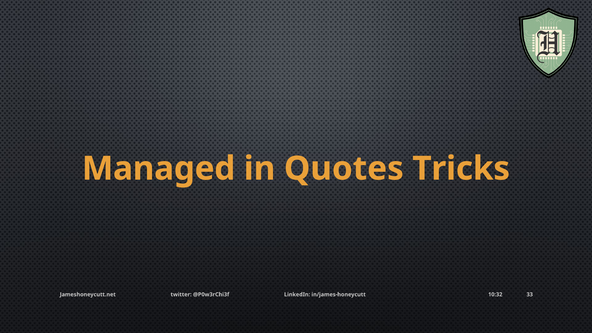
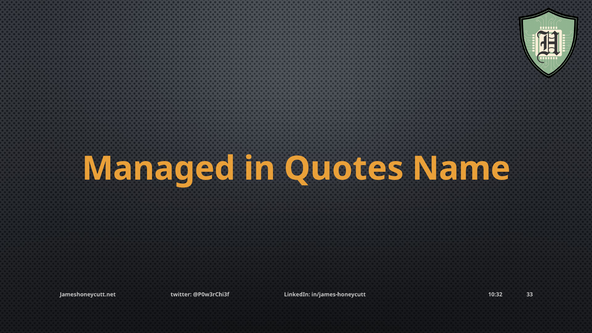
Tricks: Tricks -> Name
